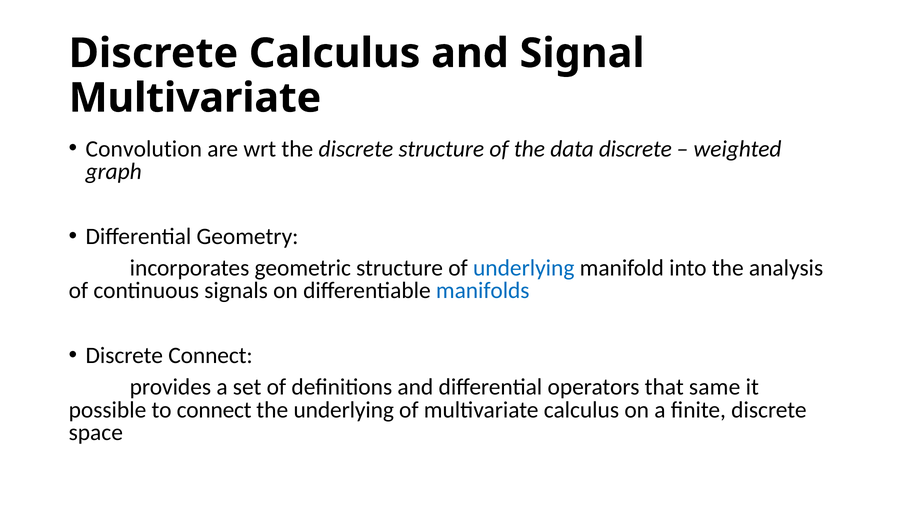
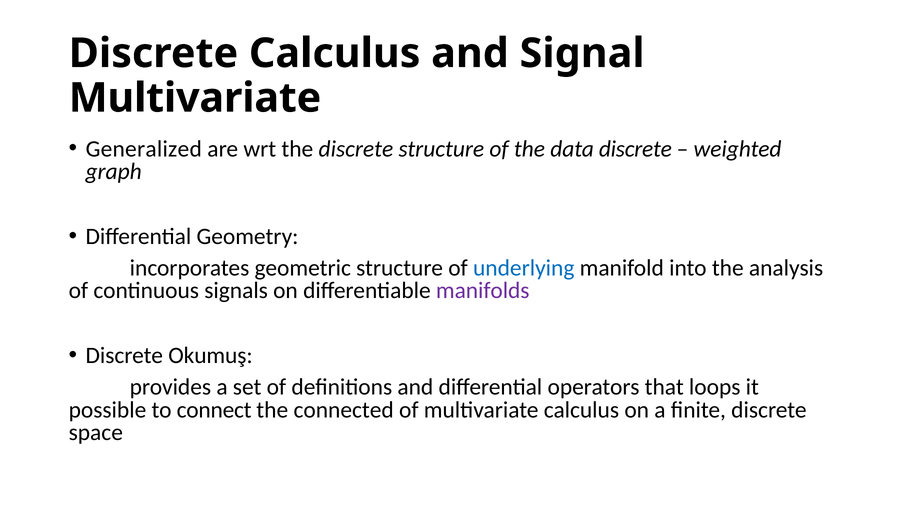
Convolution: Convolution -> Generalized
manifolds colour: blue -> purple
Discrete Connect: Connect -> Okumuş
same: same -> loops
the underlying: underlying -> connected
